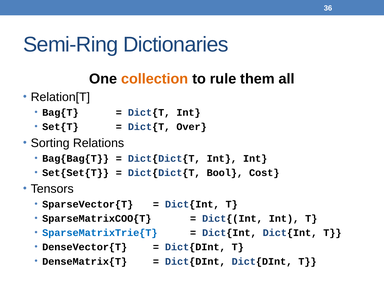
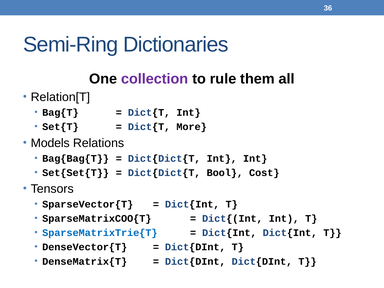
collection colour: orange -> purple
Over: Over -> More
Sorting: Sorting -> Models
